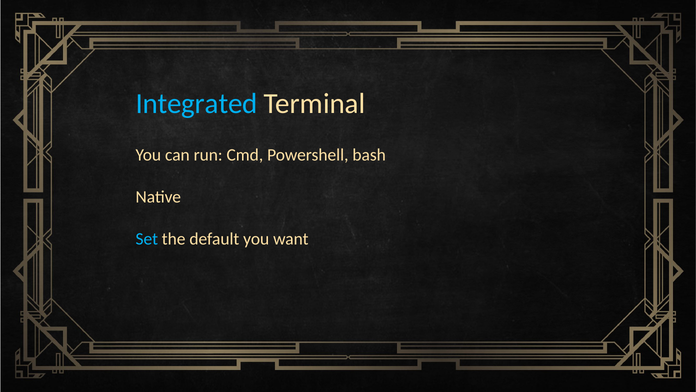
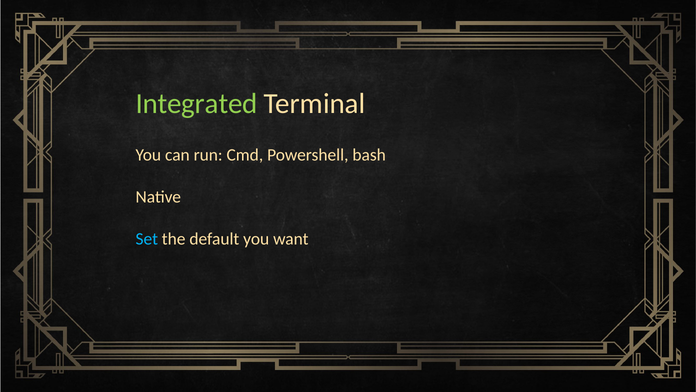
Integrated colour: light blue -> light green
